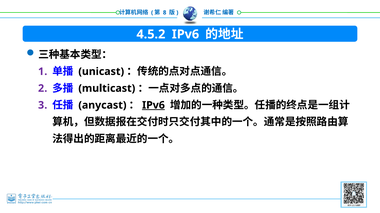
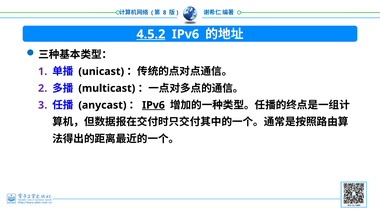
4.5.2 underline: none -> present
